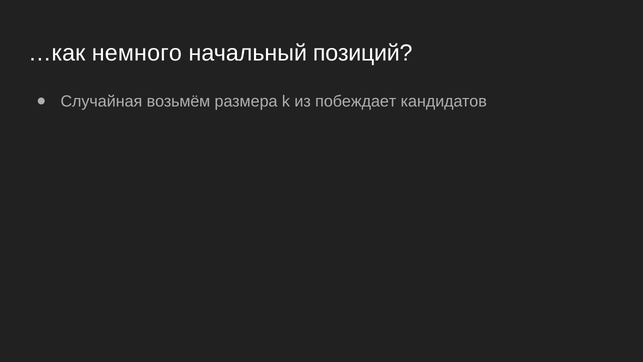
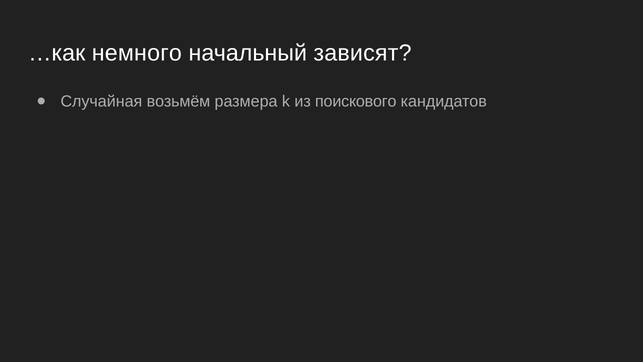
позиций: позиций -> зависят
побеждает: побеждает -> поискового
